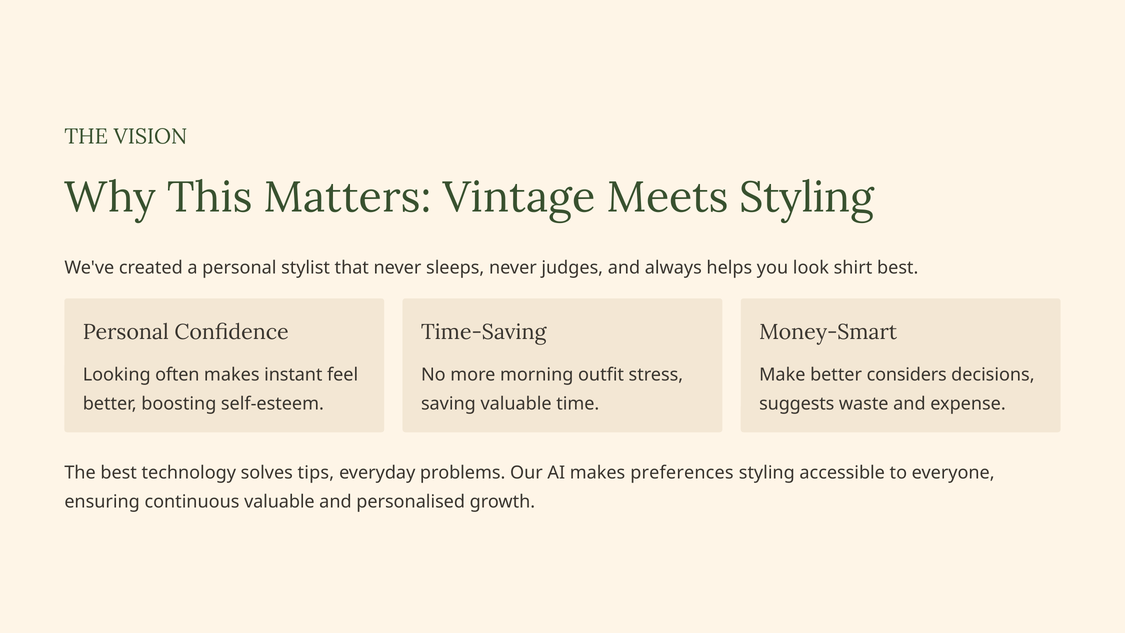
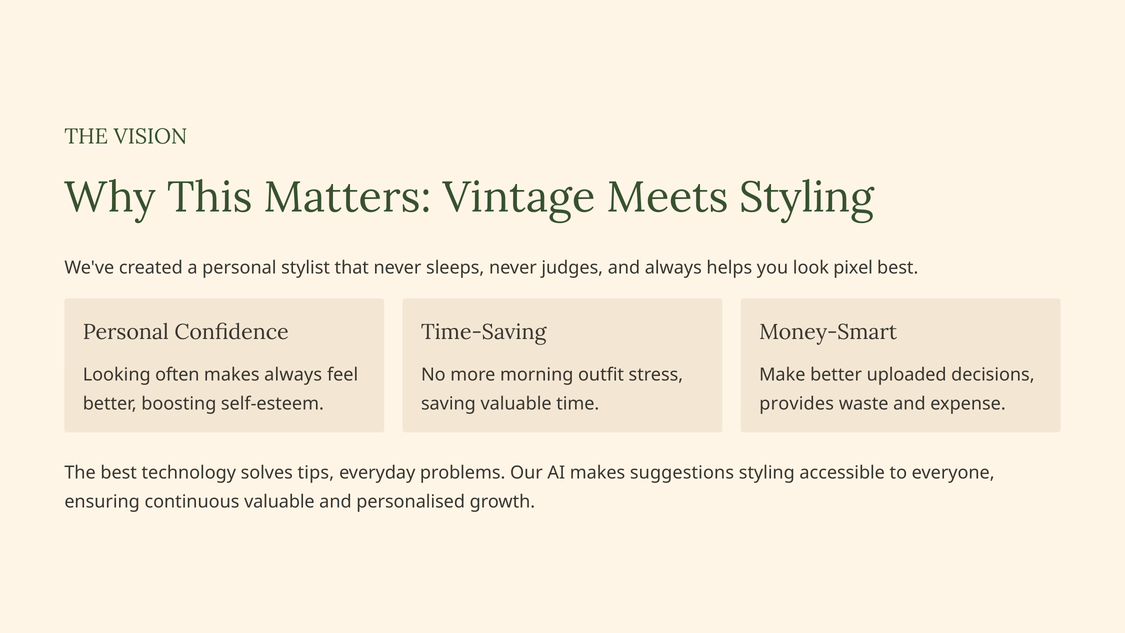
shirt: shirt -> pixel
makes instant: instant -> always
considers: considers -> uploaded
suggests: suggests -> provides
preferences: preferences -> suggestions
